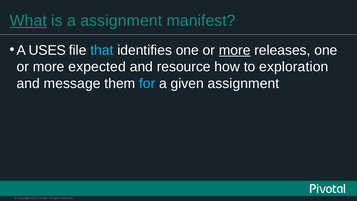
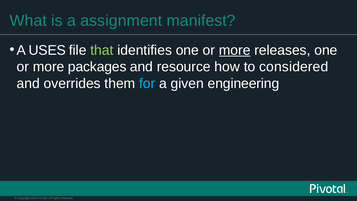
What underline: present -> none
that colour: light blue -> light green
expected: expected -> packages
exploration: exploration -> considered
message: message -> overrides
given assignment: assignment -> engineering
